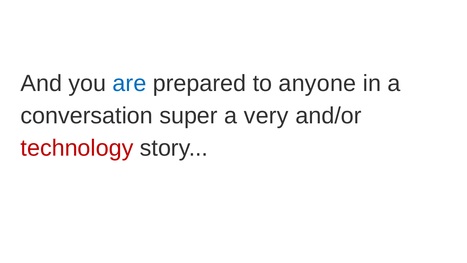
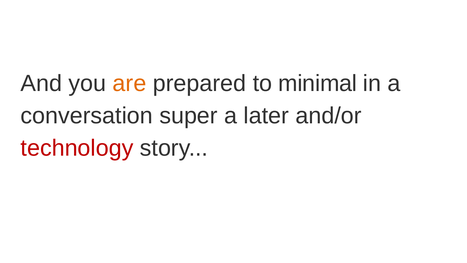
are colour: blue -> orange
anyone: anyone -> minimal
very: very -> later
